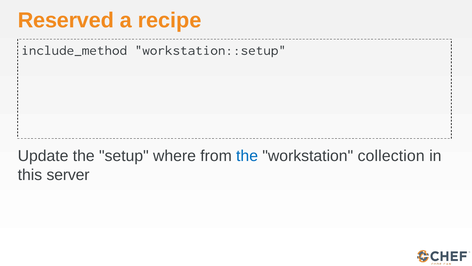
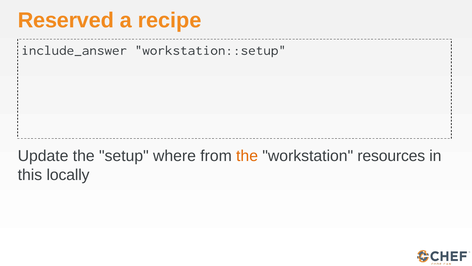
include_method: include_method -> include_answer
the at (247, 156) colour: blue -> orange
collection: collection -> resources
server: server -> locally
